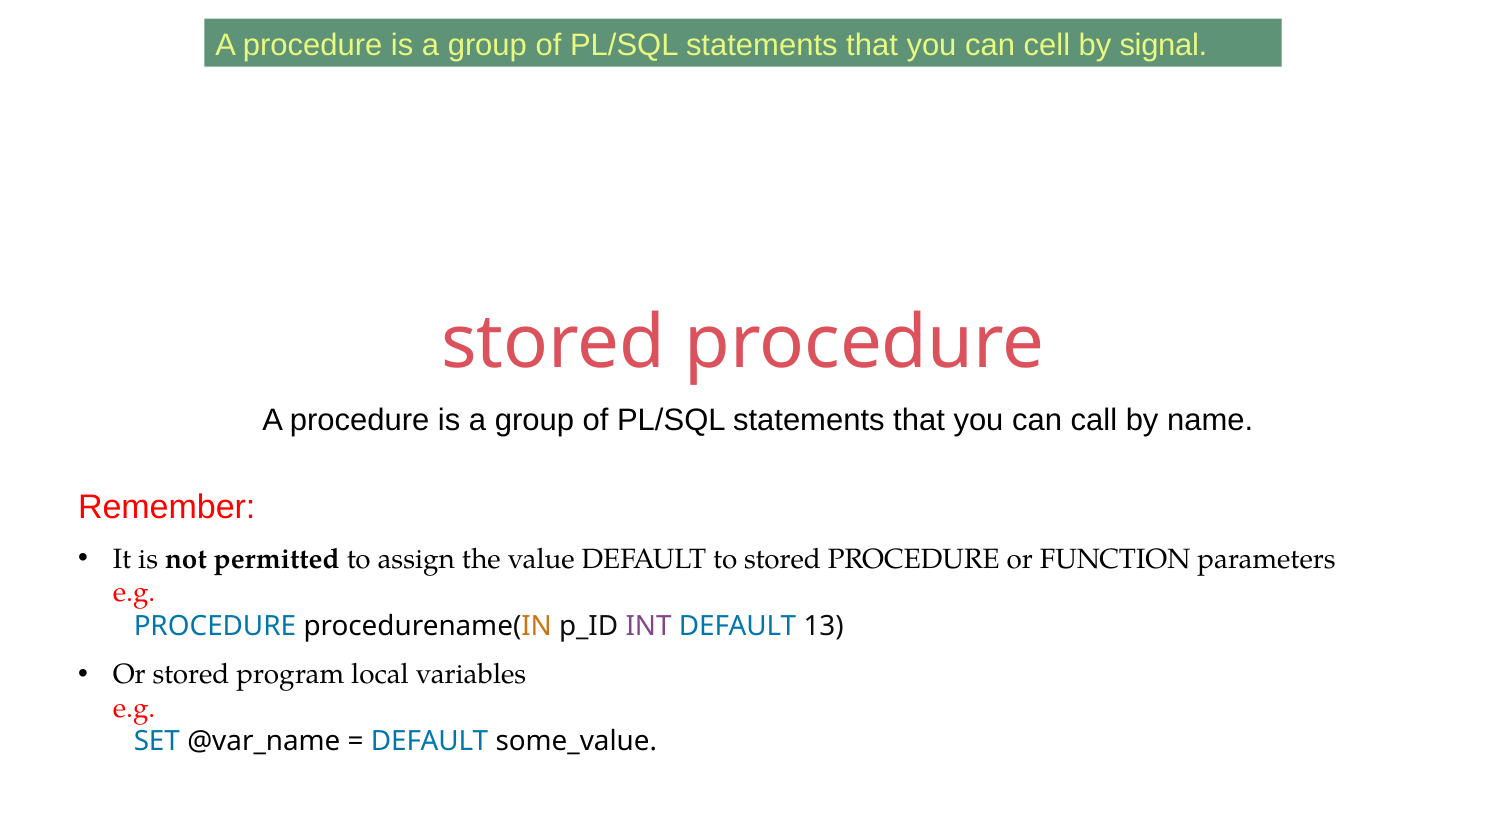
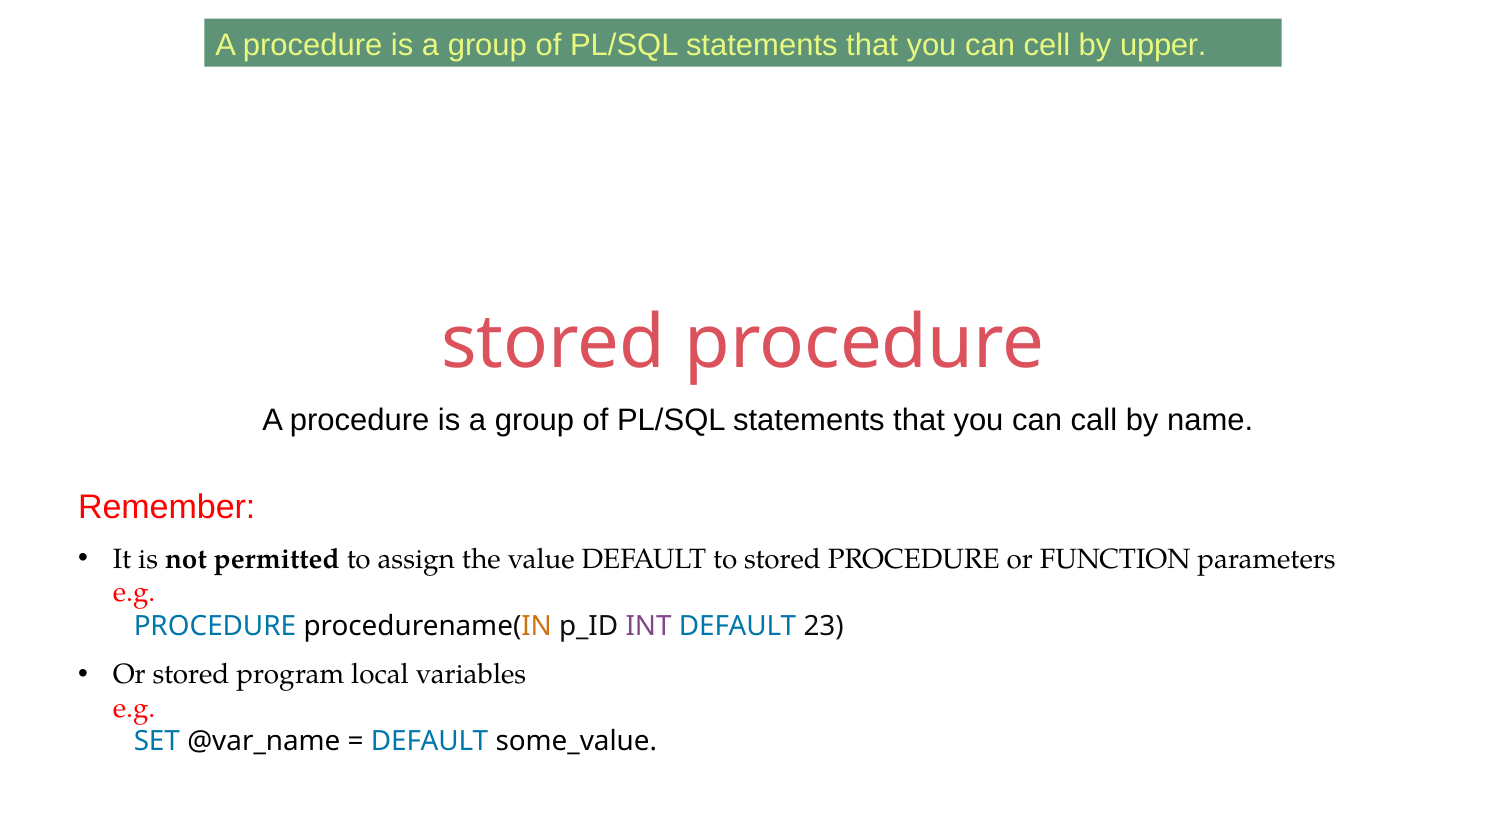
signal: signal -> upper
13: 13 -> 23
